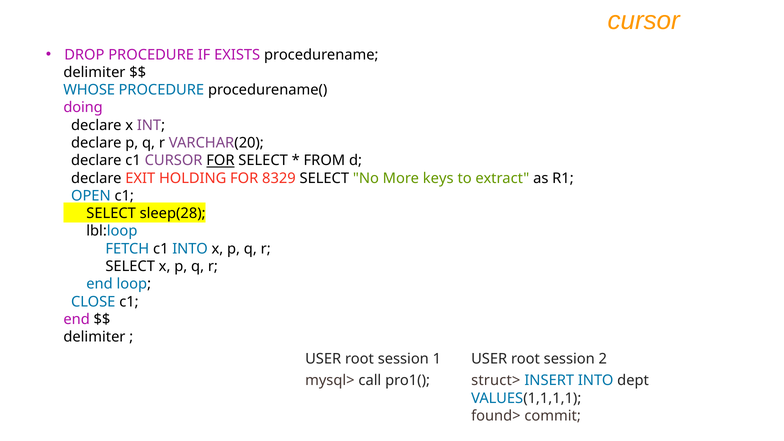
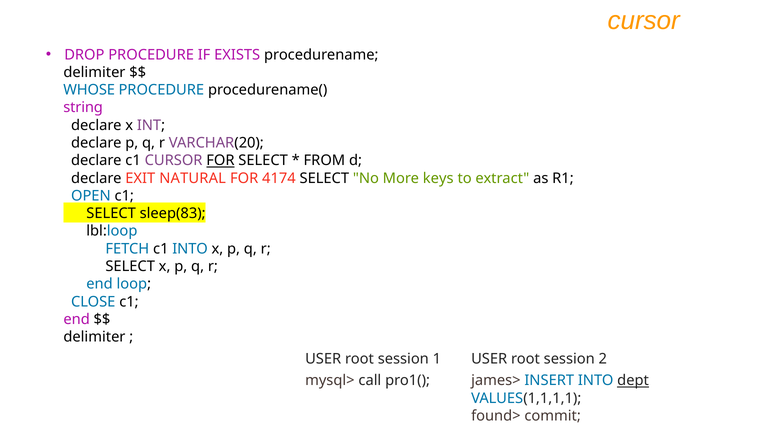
doing: doing -> string
HOLDING: HOLDING -> NATURAL
8329: 8329 -> 4174
sleep(28: sleep(28 -> sleep(83
struct>: struct> -> james>
dept underline: none -> present
